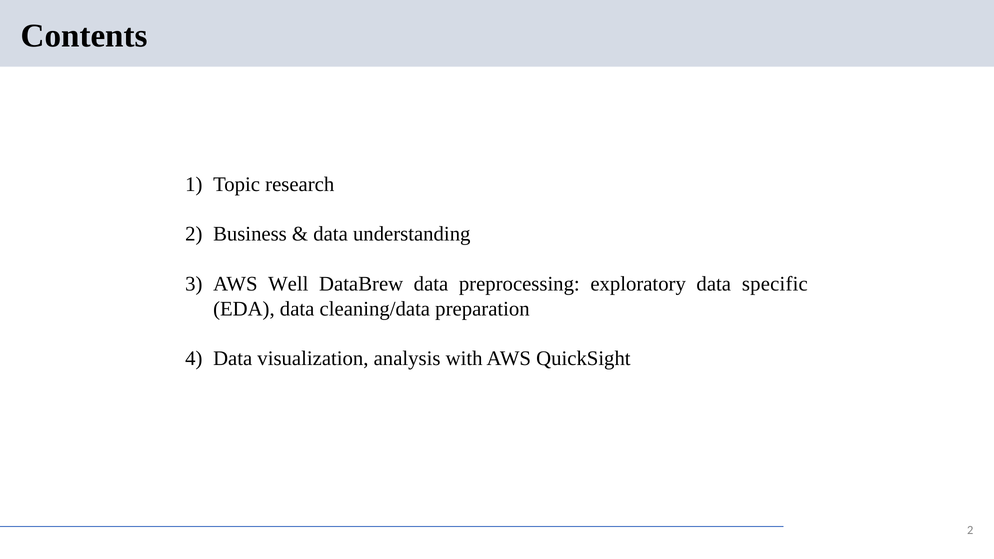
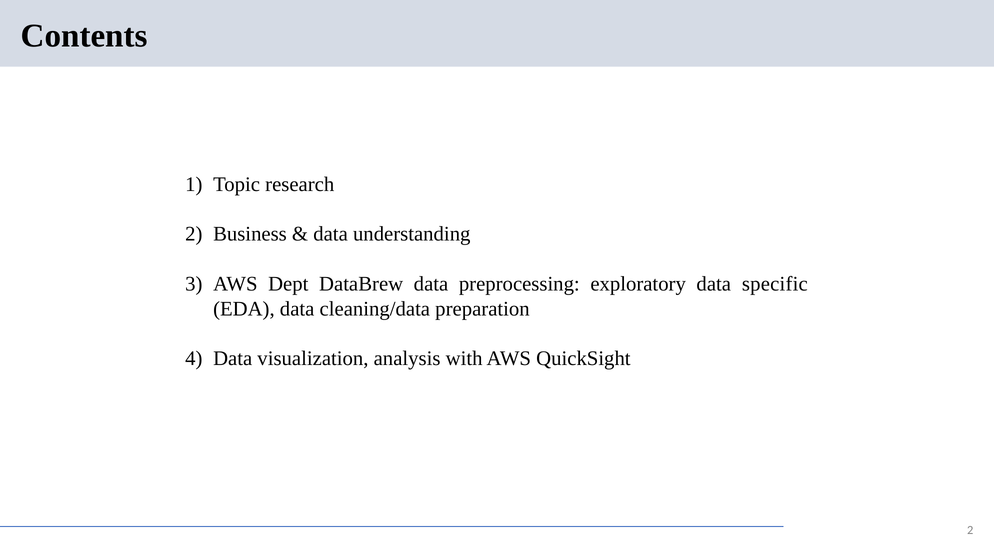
Well: Well -> Dept
